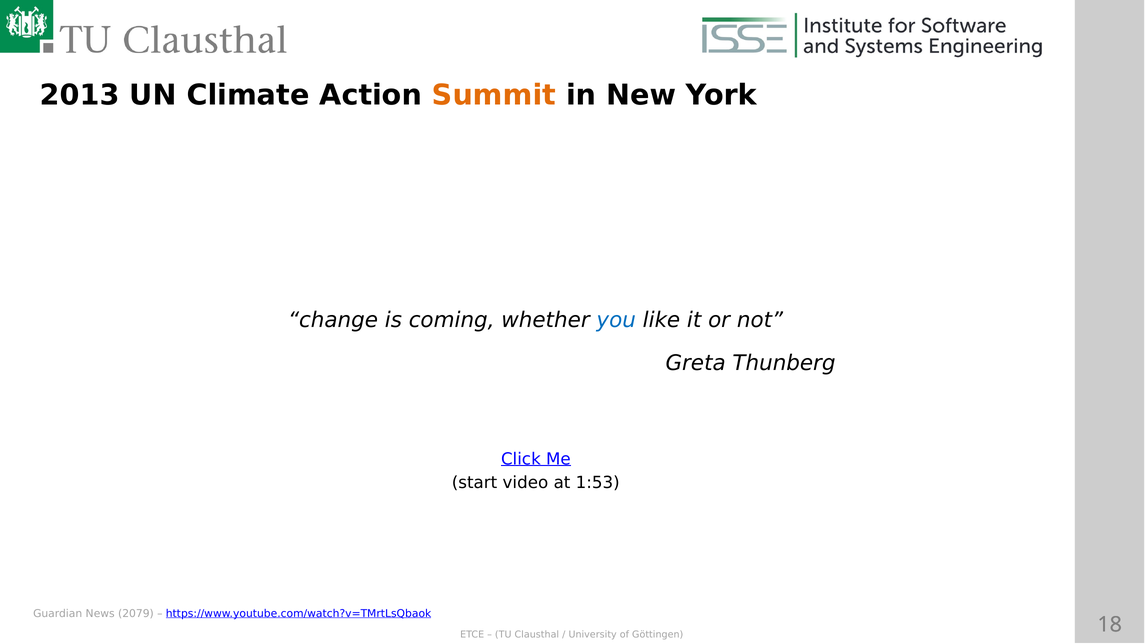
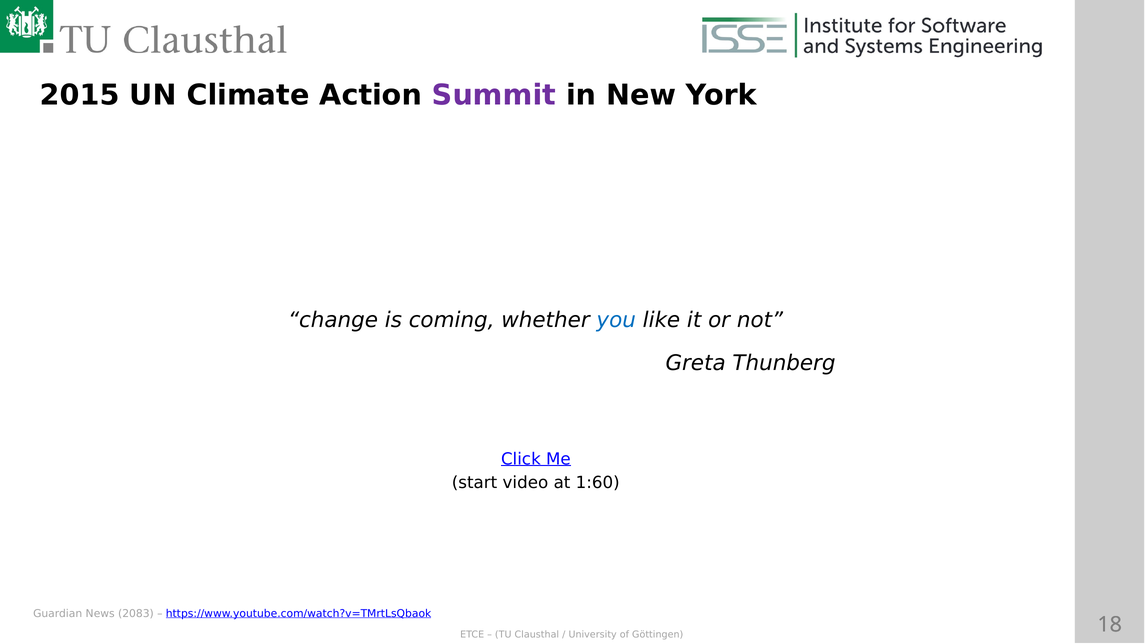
2013: 2013 -> 2015
Summit colour: orange -> purple
1:53: 1:53 -> 1:60
2079: 2079 -> 2083
